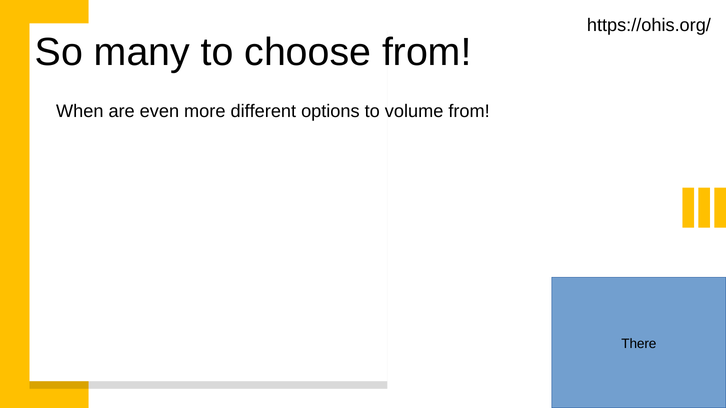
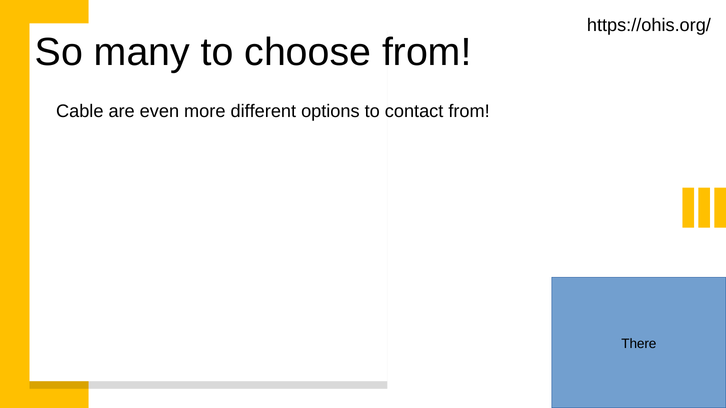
When: When -> Cable
volume: volume -> contact
